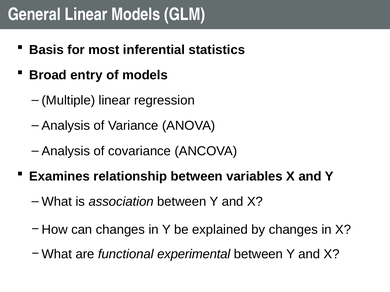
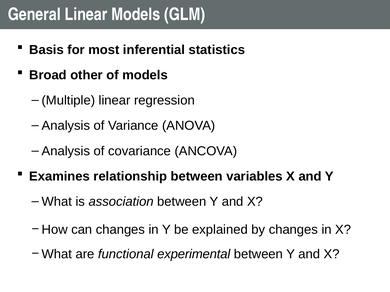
entry: entry -> other
